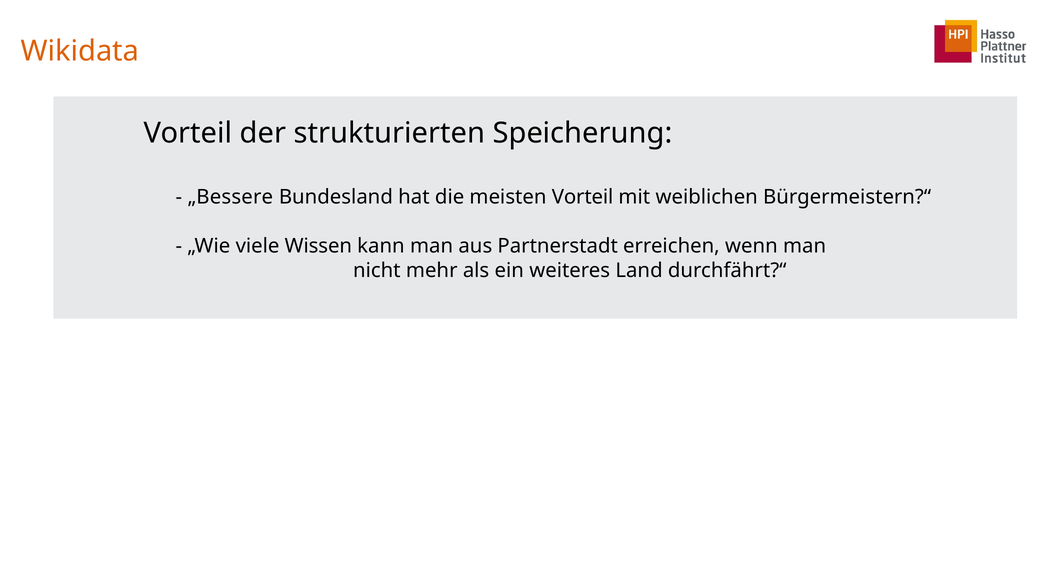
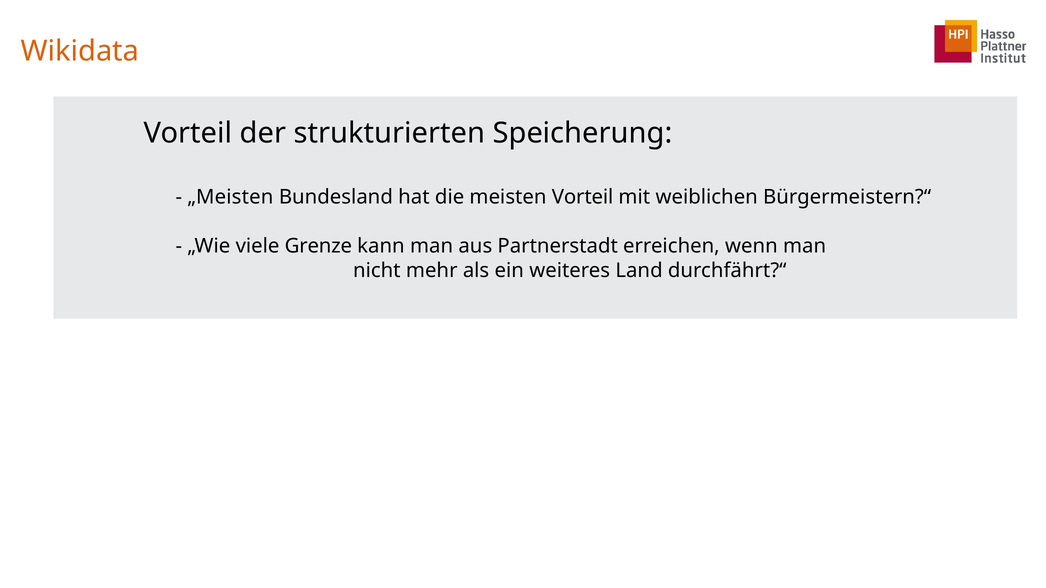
„Bessere: „Bessere -> „Meisten
Wissen: Wissen -> Grenze
